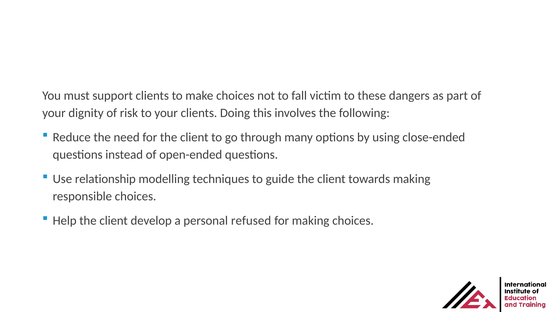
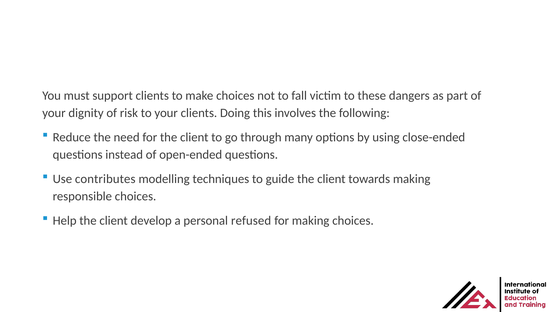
relationship: relationship -> contributes
